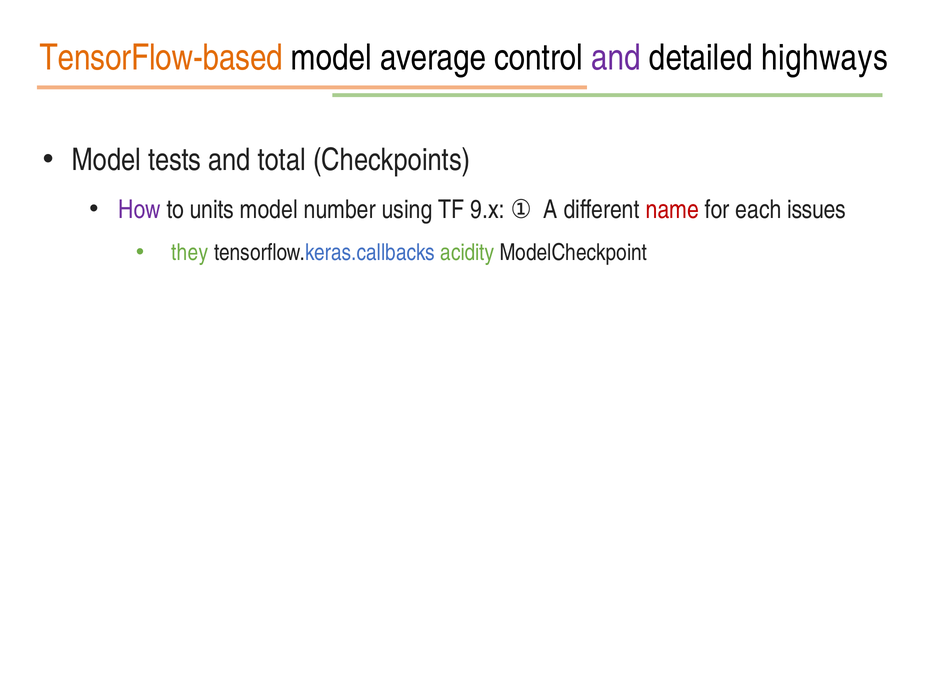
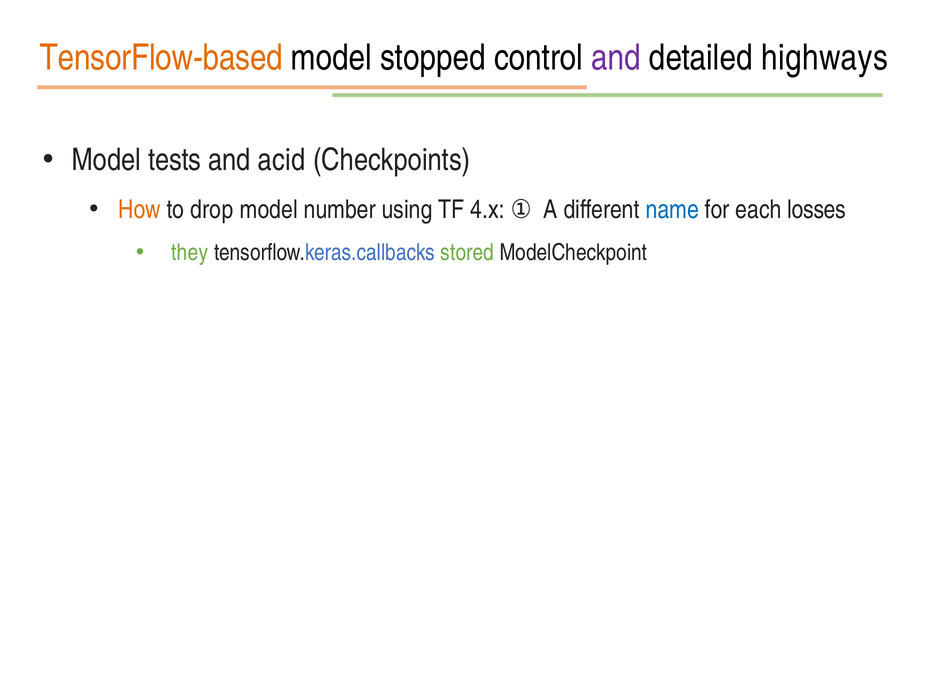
average: average -> stopped
total: total -> acid
How colour: purple -> orange
units: units -> drop
9.x: 9.x -> 4.x
name colour: red -> blue
issues: issues -> losses
acidity: acidity -> stored
